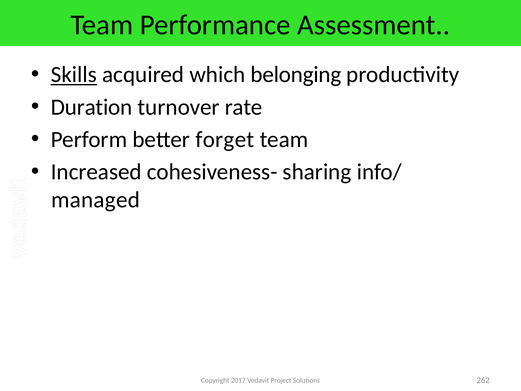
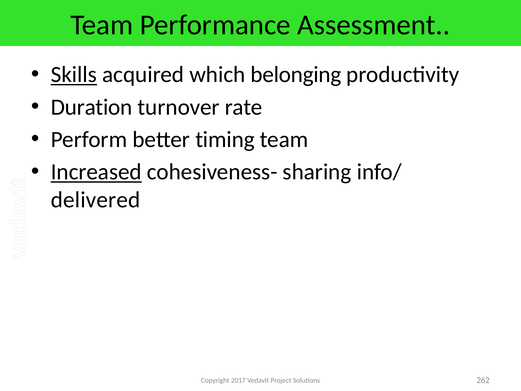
forget: forget -> timing
Increased underline: none -> present
managed: managed -> delivered
